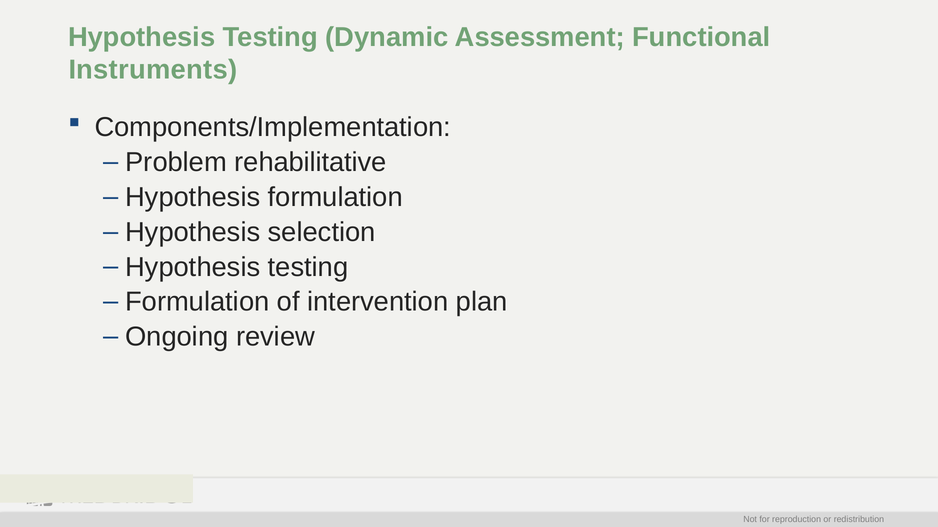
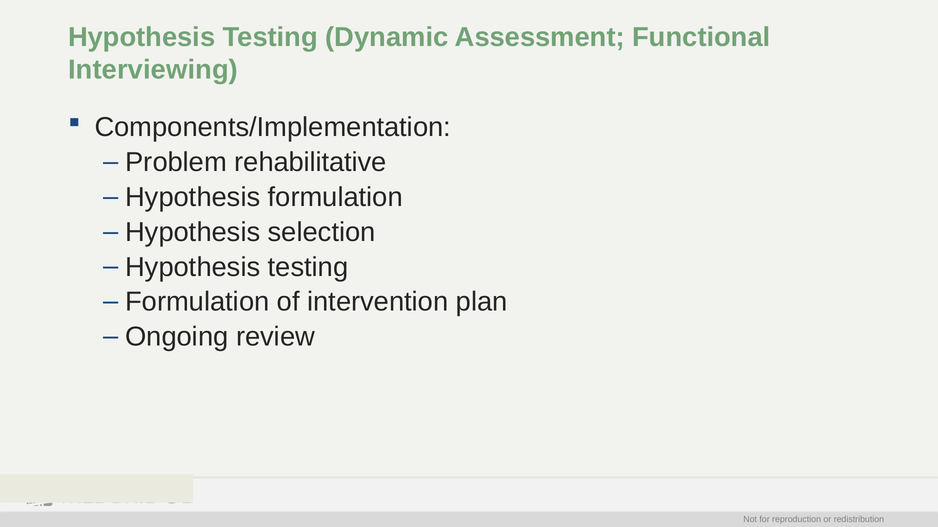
Instruments: Instruments -> Interviewing
